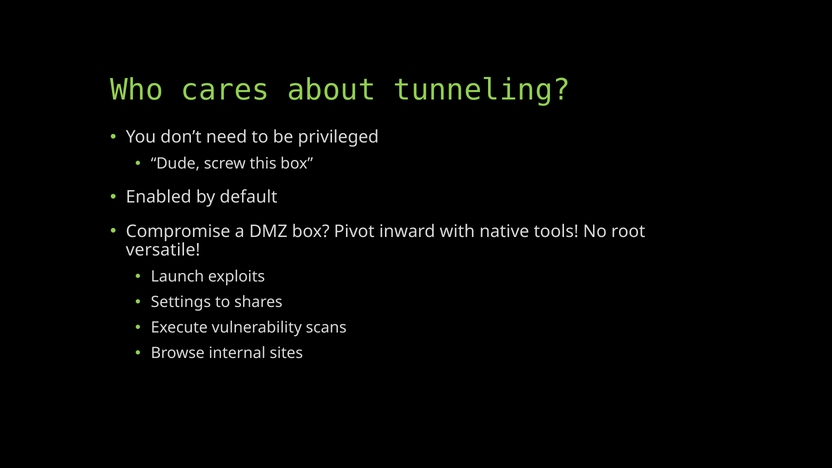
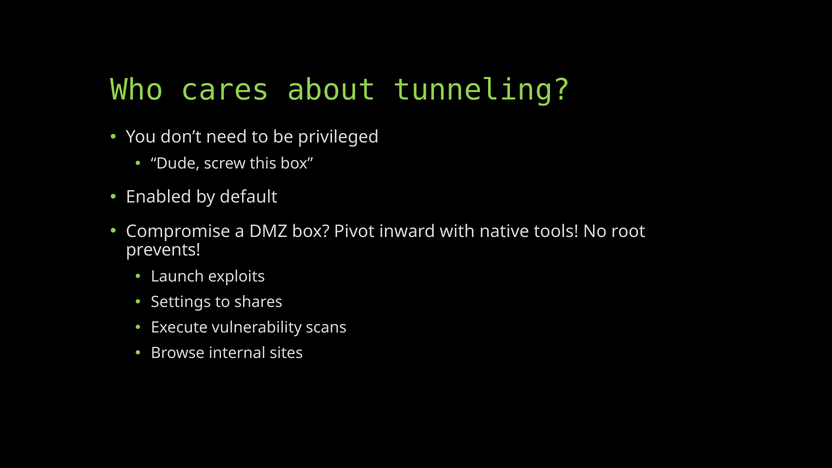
versatile: versatile -> prevents
